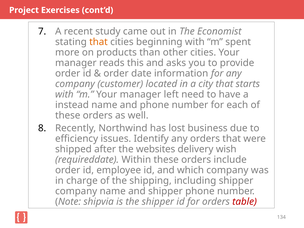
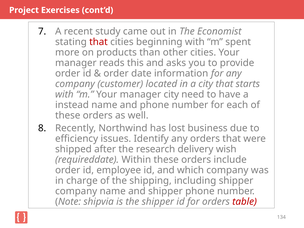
that at (98, 42) colour: orange -> red
manager left: left -> city
websites: websites -> research
